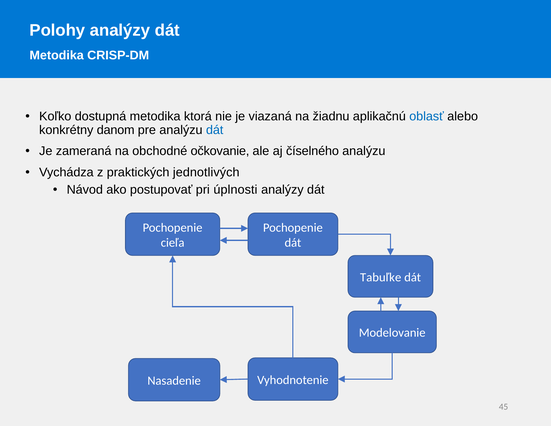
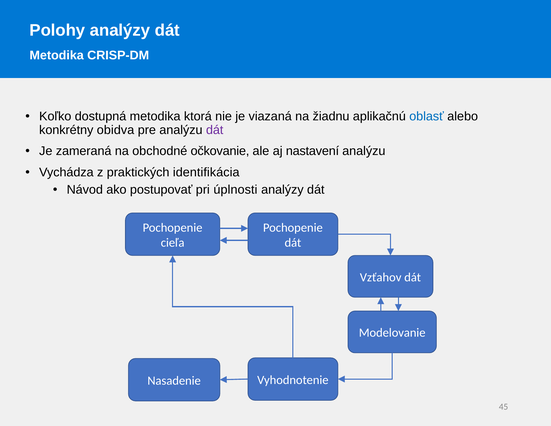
danom: danom -> obidva
dát at (215, 130) colour: blue -> purple
číselného: číselného -> nastavení
jednotlivých: jednotlivých -> identifikácia
Tabuľke: Tabuľke -> Vzťahov
